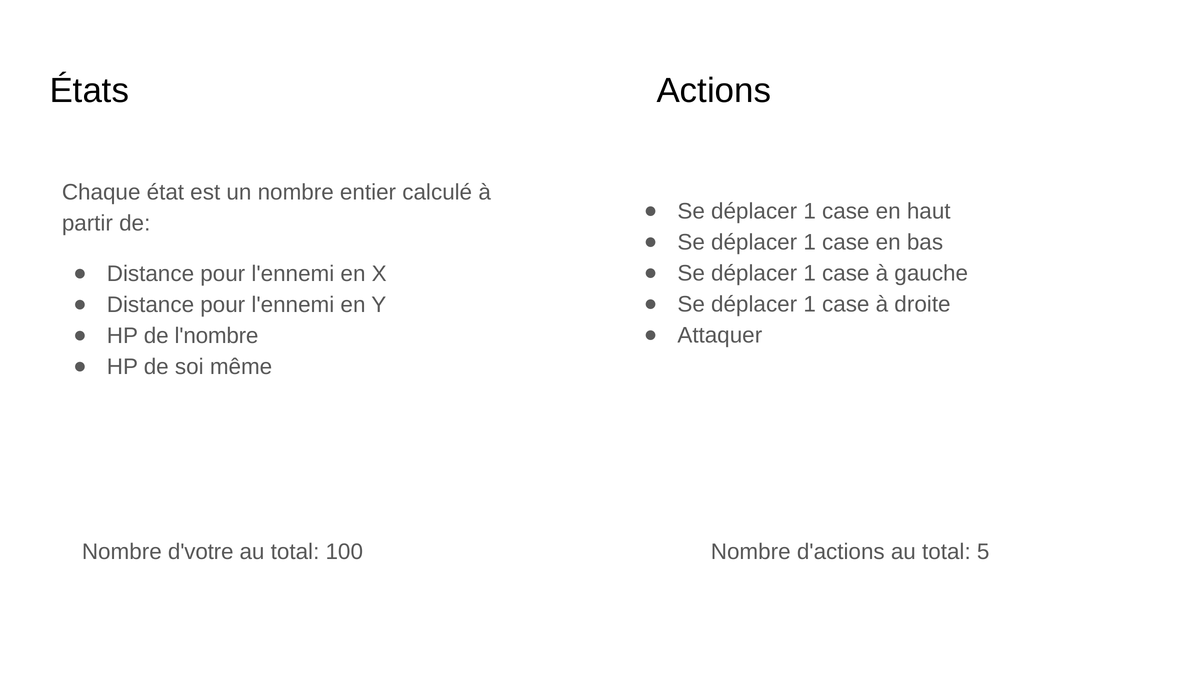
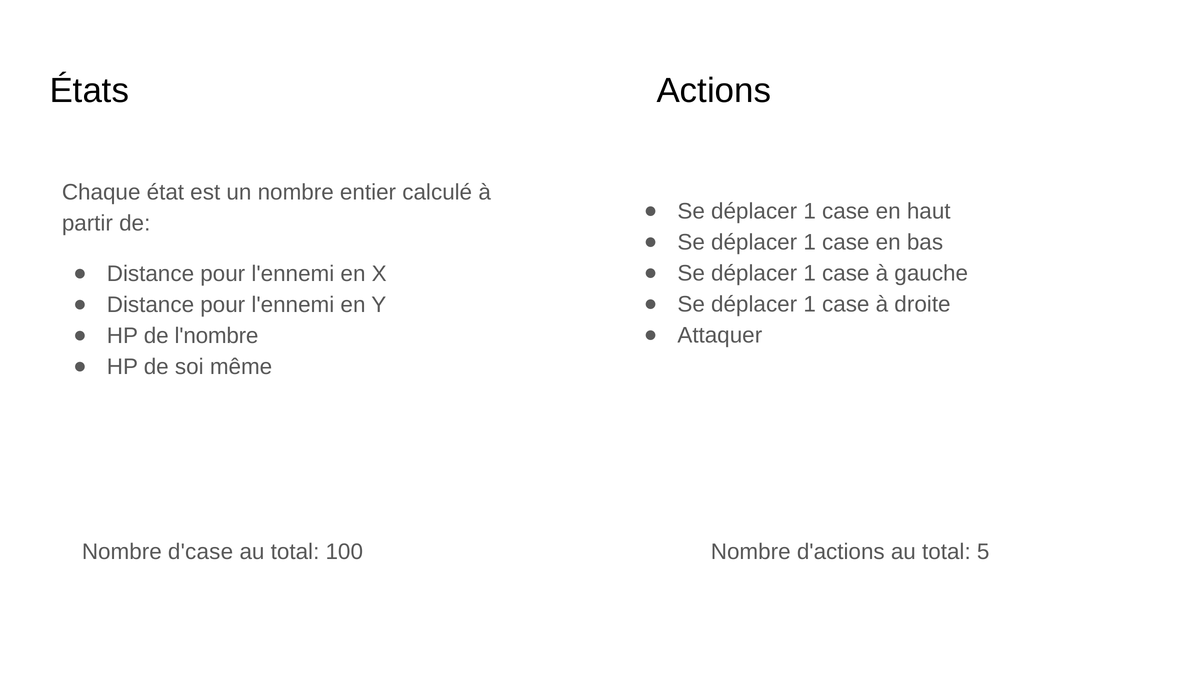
d'votre: d'votre -> d'case
